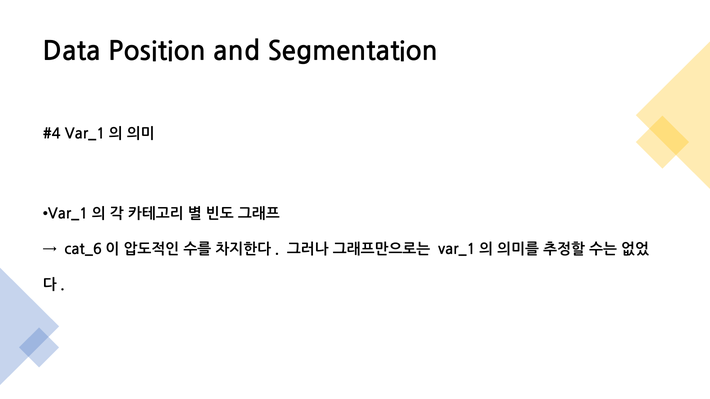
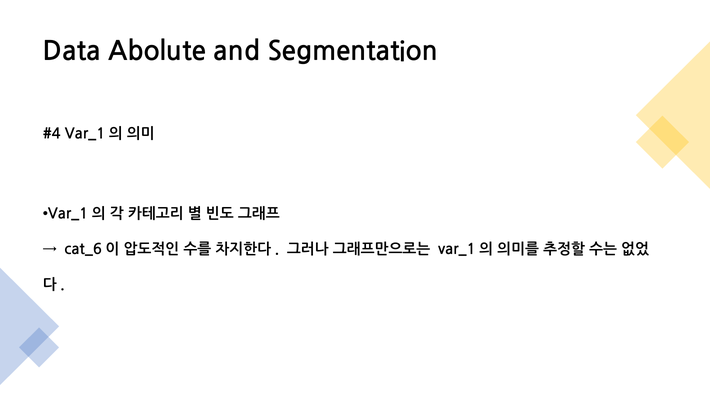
Position: Position -> Abolute
